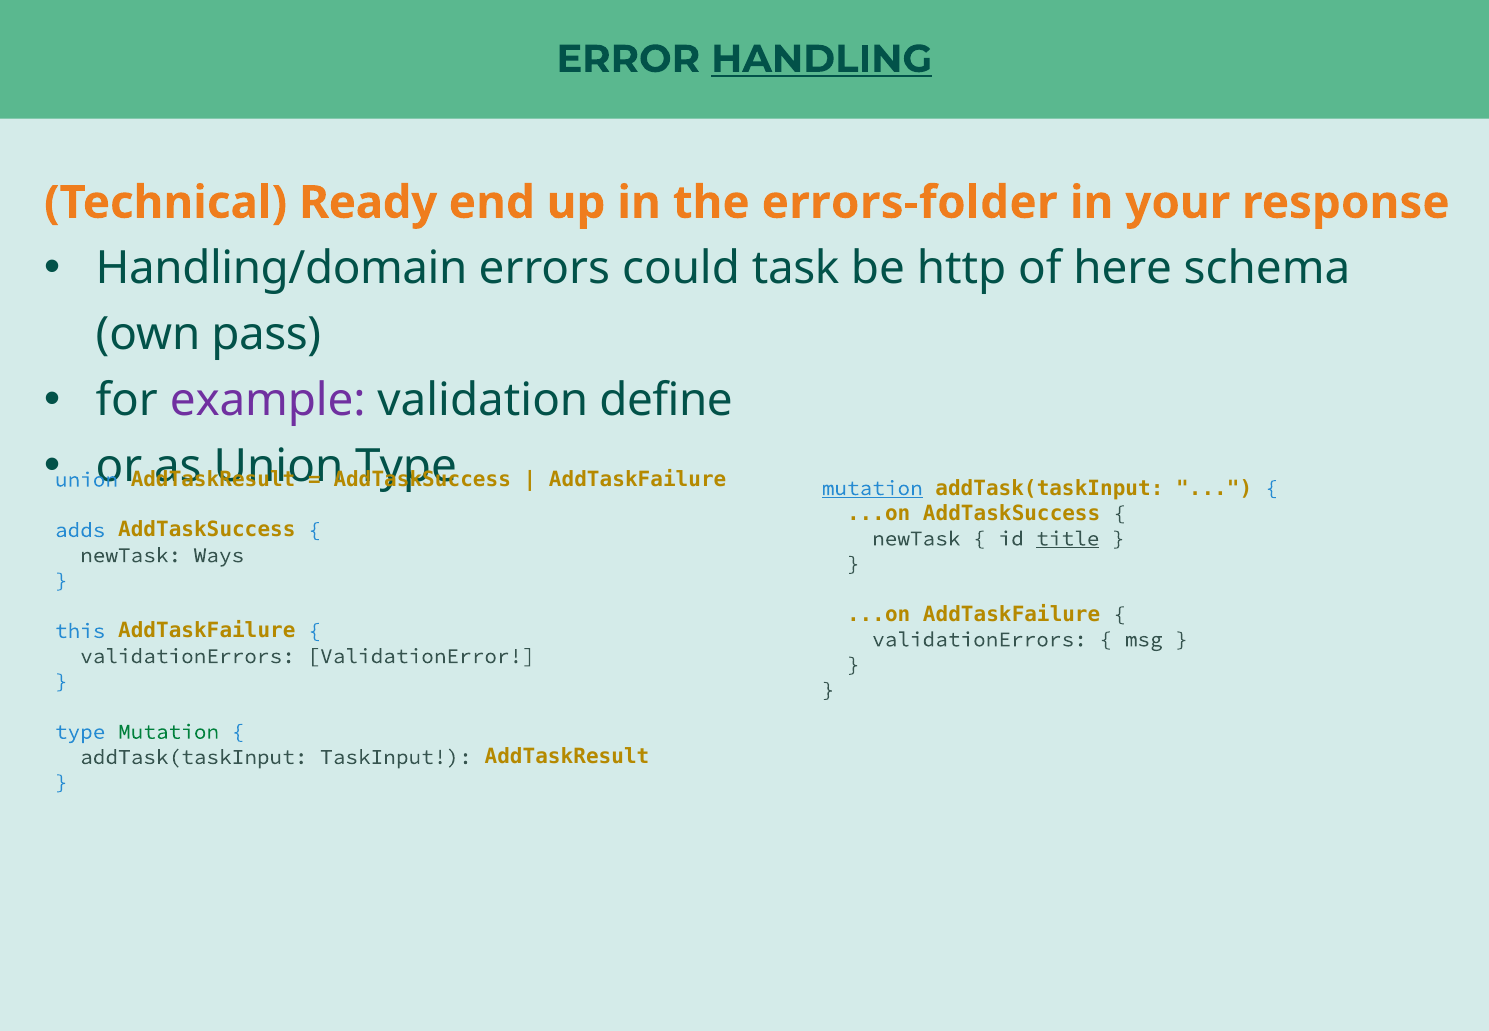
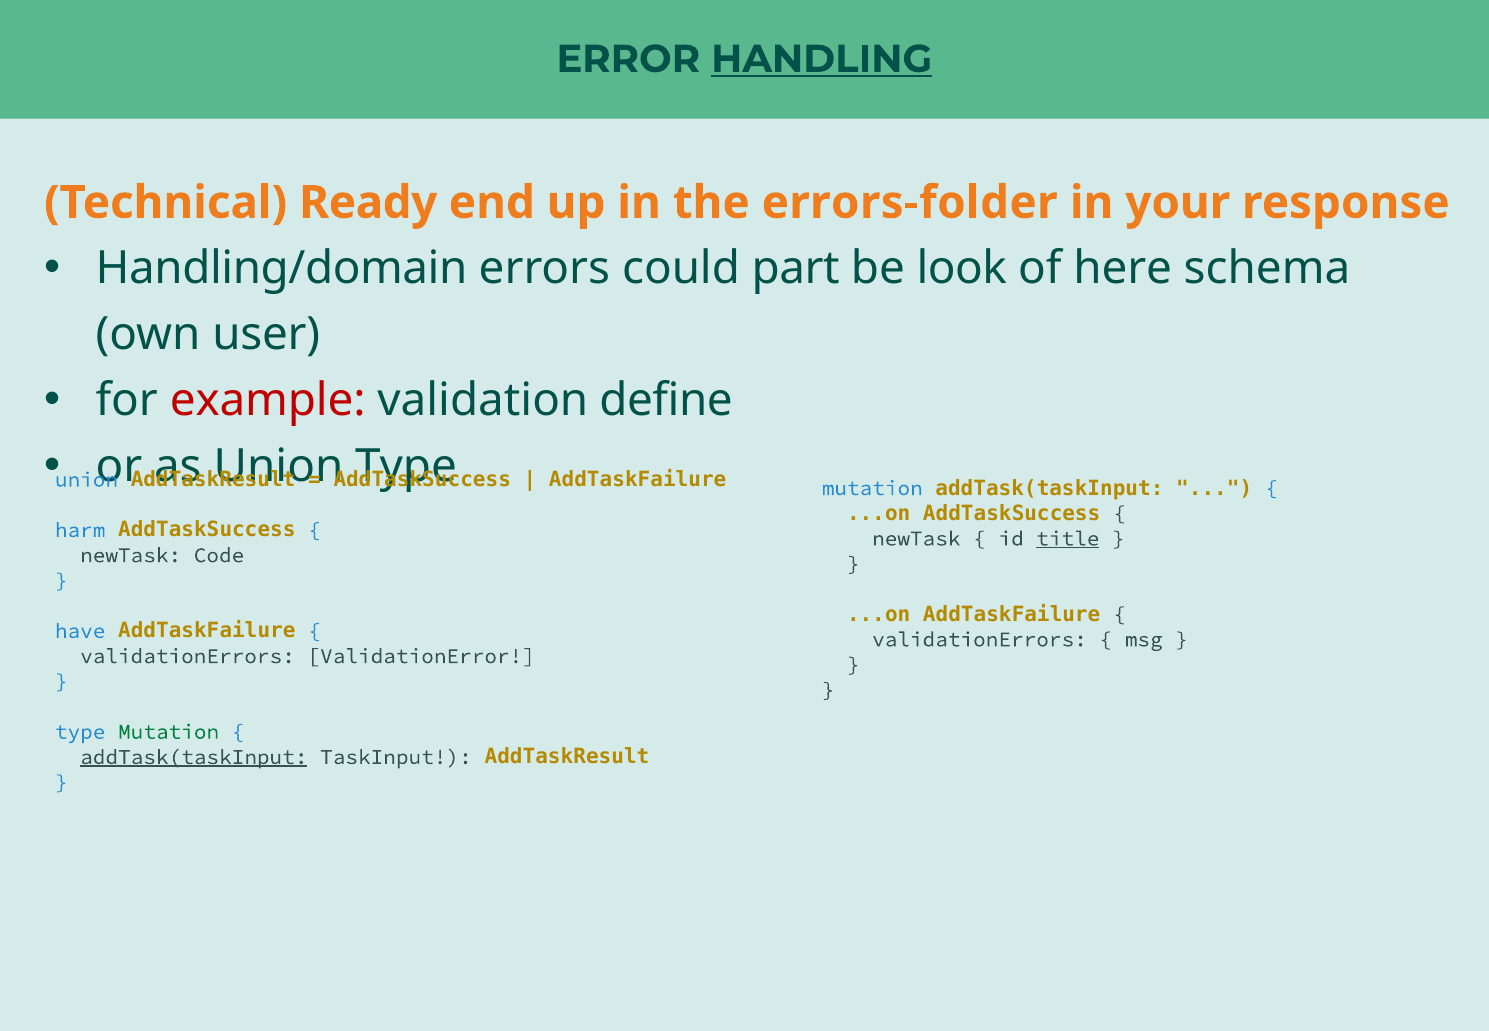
task: task -> part
http: http -> look
pass: pass -> user
example colour: purple -> red
mutation at (872, 488) underline: present -> none
adds: adds -> harm
Ways: Ways -> Code
this: this -> have
addTask(taskInput at (194, 757) underline: none -> present
